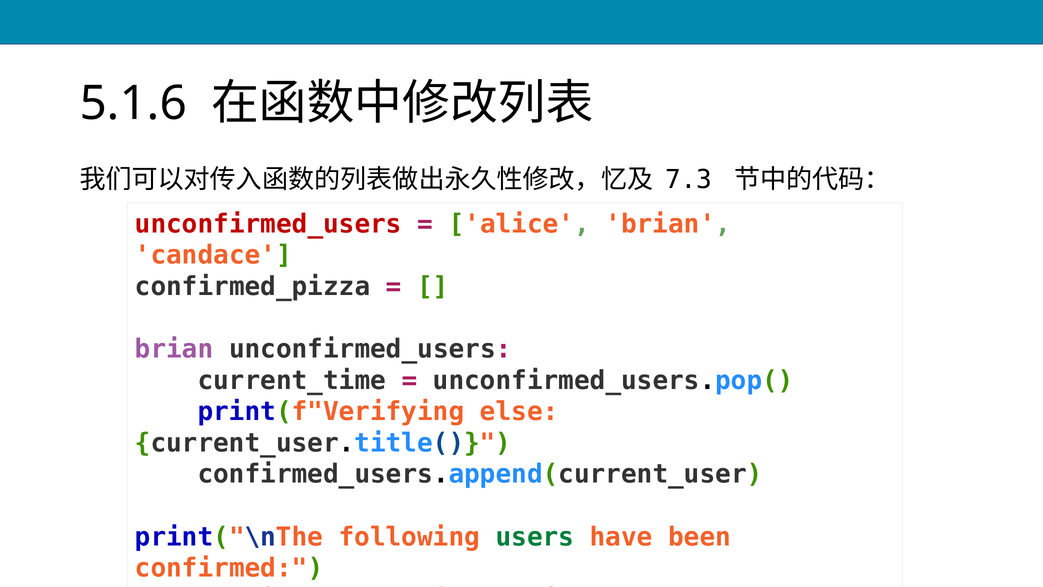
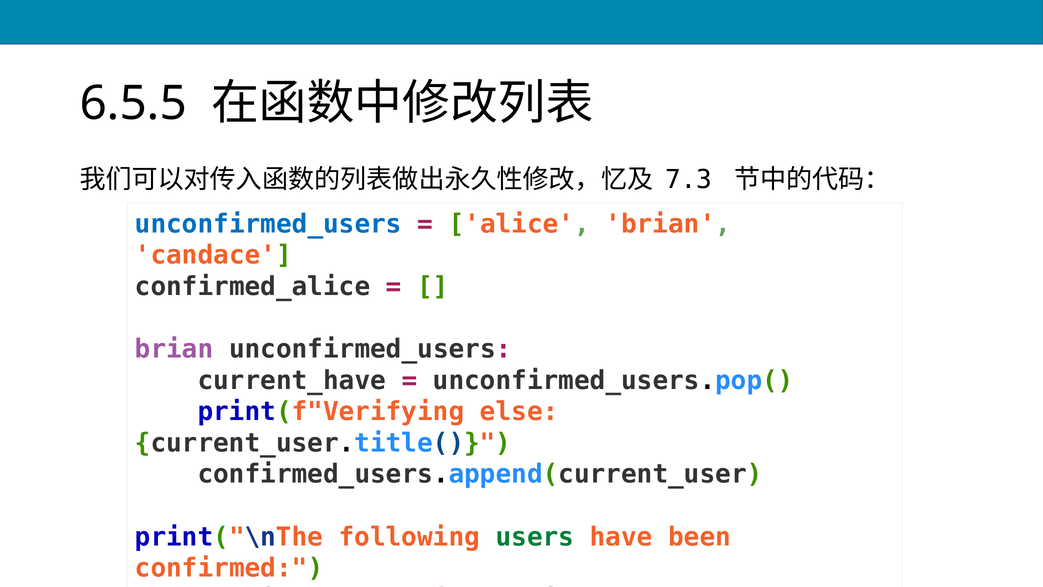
5.1.6: 5.1.6 -> 6.5.5
unconfirmed_users at (268, 224) colour: red -> blue
confirmed_pizza: confirmed_pizza -> confirmed_alice
current_time: current_time -> current_have
